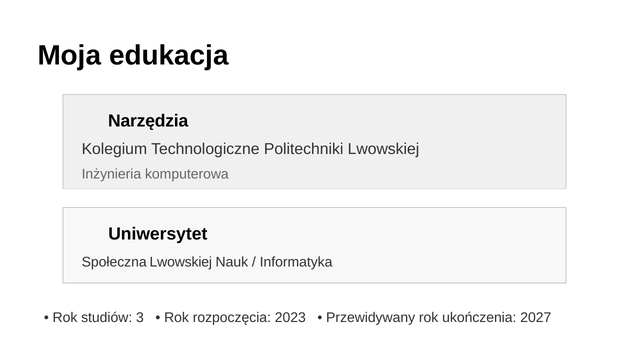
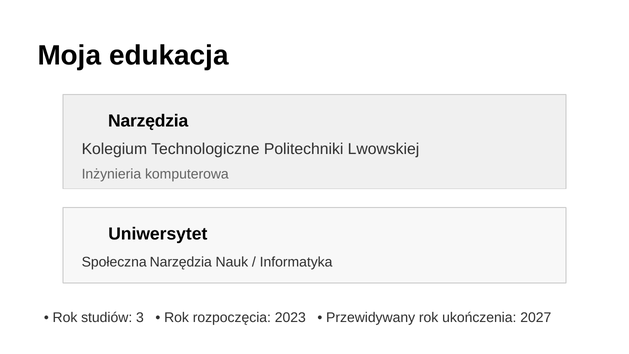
Społeczna Lwowskiej: Lwowskiej -> Narzędzia
